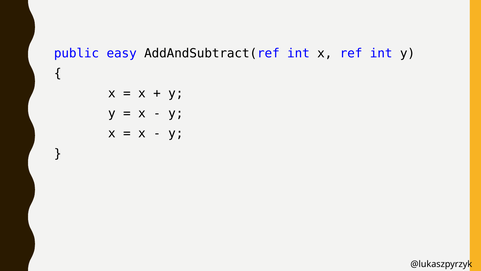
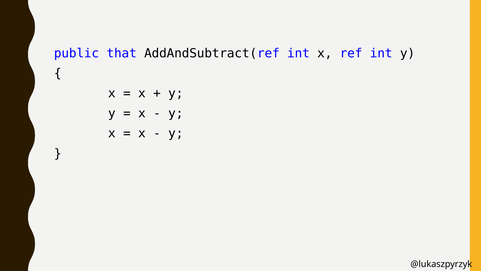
easy: easy -> that
